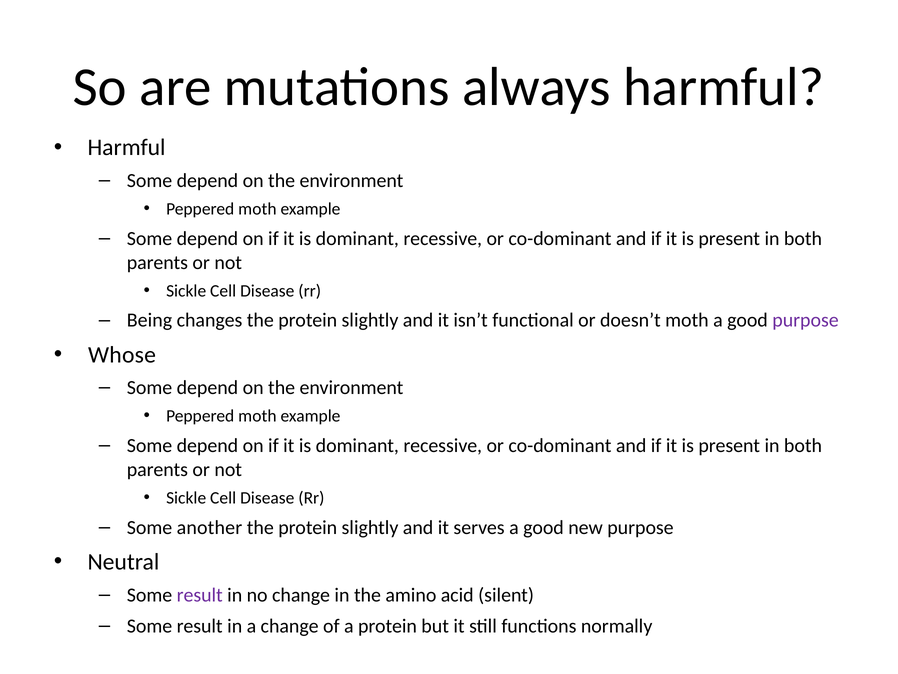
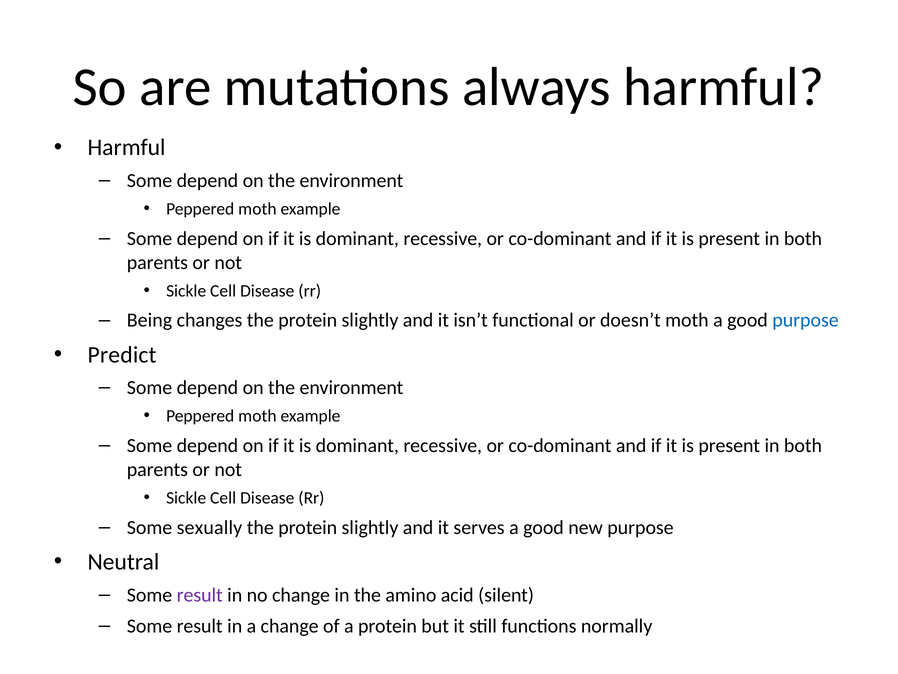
purpose at (806, 320) colour: purple -> blue
Whose: Whose -> Predict
another: another -> sexually
